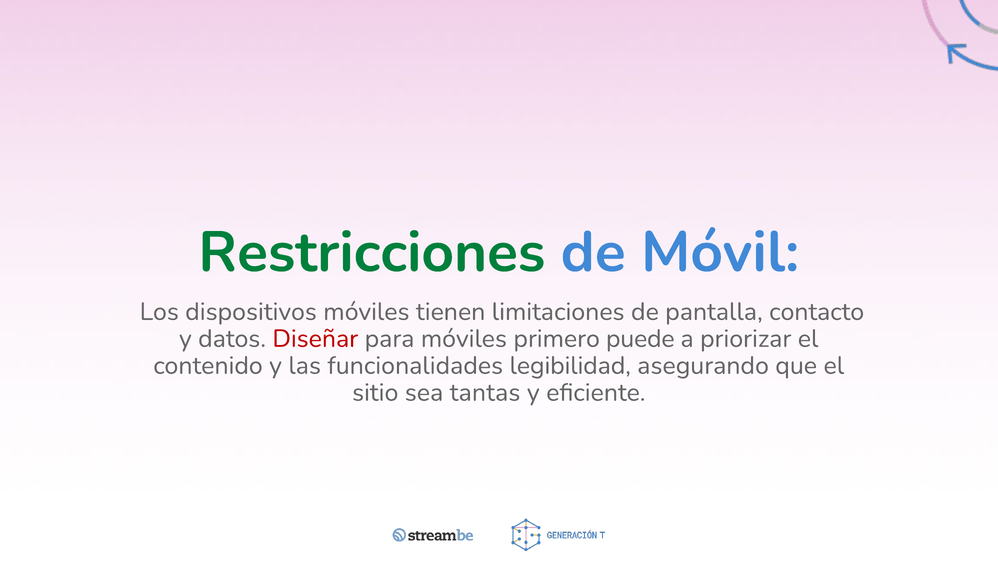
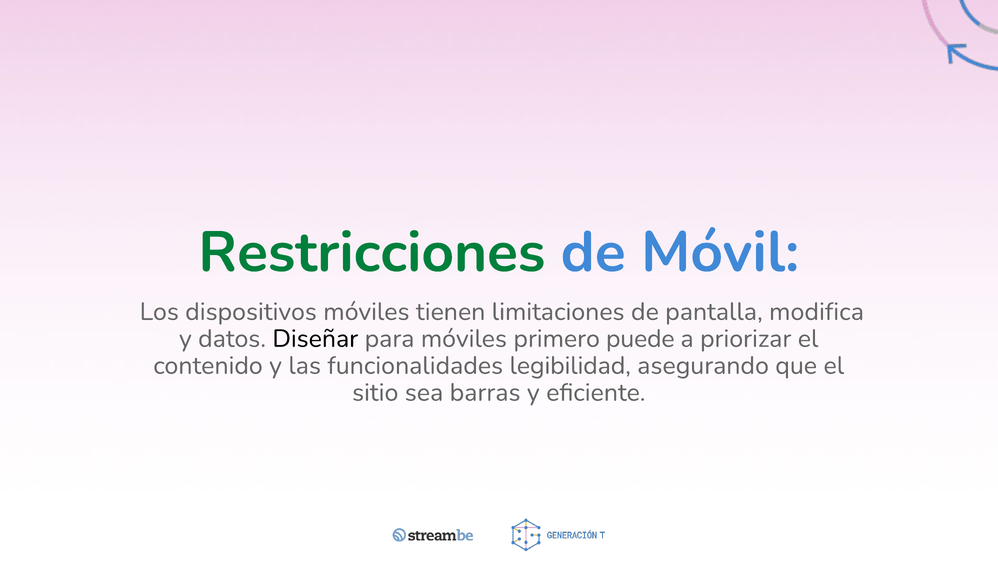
contacto: contacto -> modifica
Diseñar colour: red -> black
tantas: tantas -> barras
